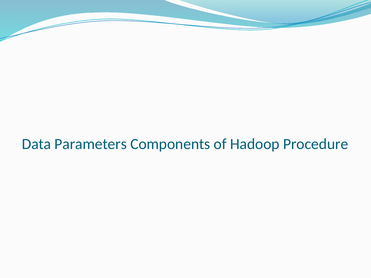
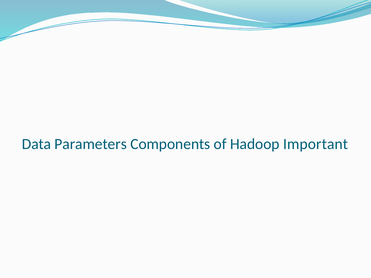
Procedure: Procedure -> Important
